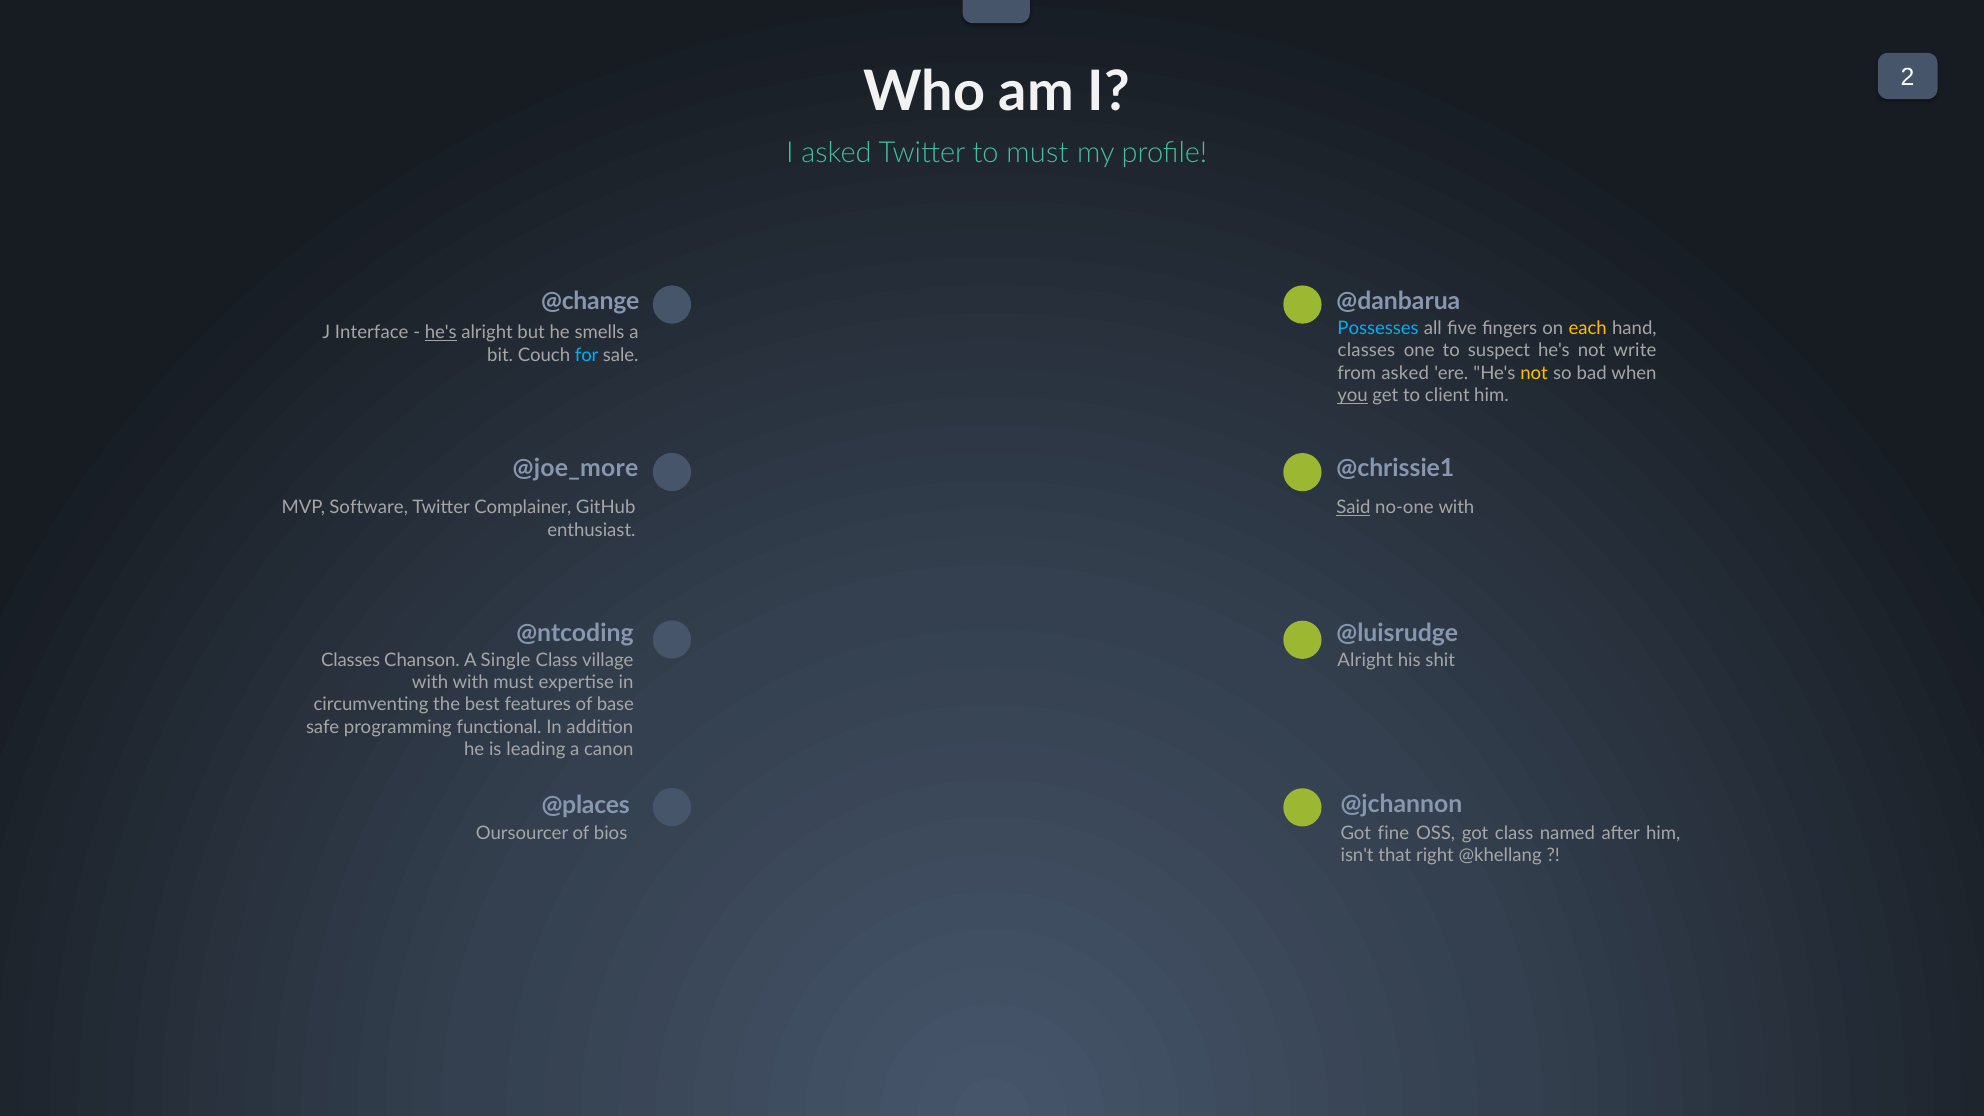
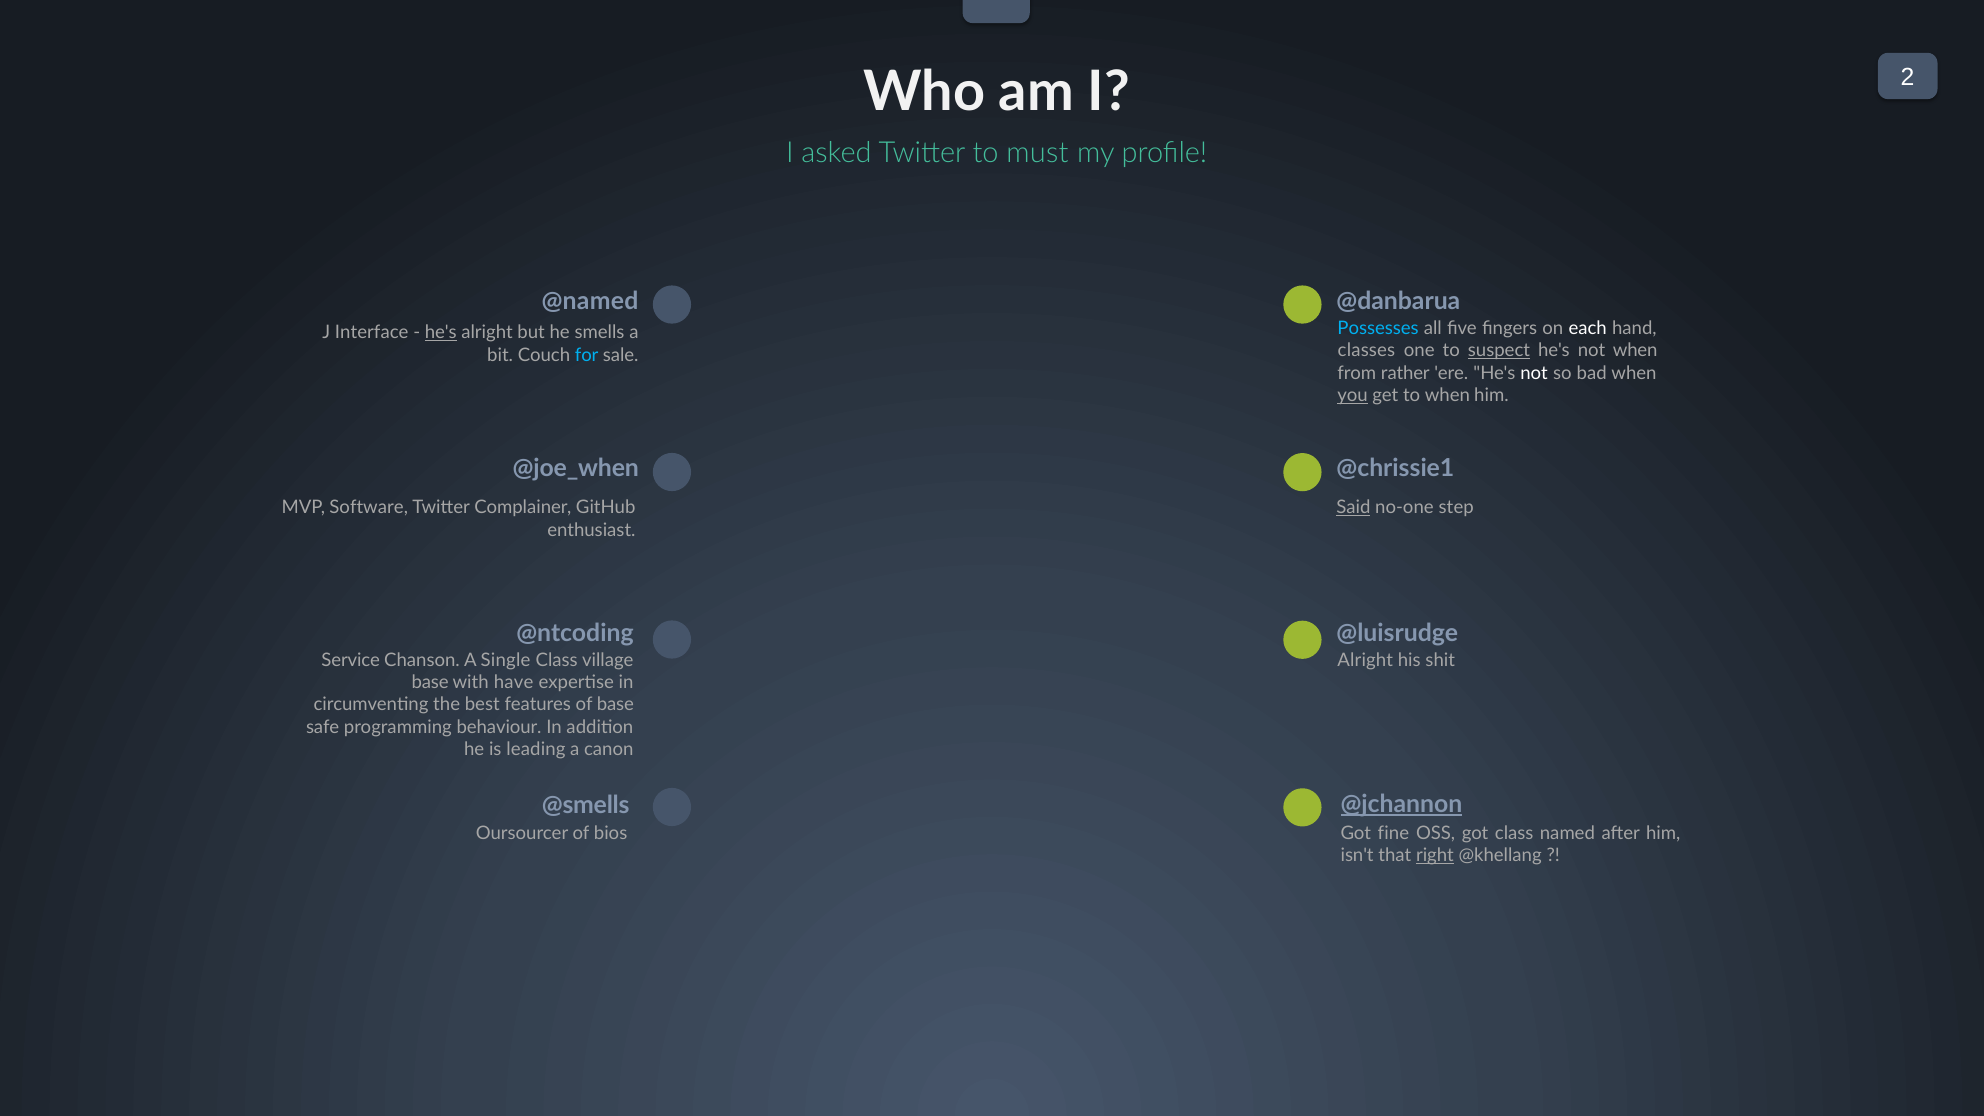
@change: @change -> @named
each colour: yellow -> white
suspect underline: none -> present
not write: write -> when
from asked: asked -> rather
not at (1534, 373) colour: yellow -> white
to client: client -> when
@joe_more: @joe_more -> @joe_when
no-one with: with -> step
Classes at (351, 660): Classes -> Service
with at (430, 682): with -> base
with must: must -> have
functional: functional -> behaviour
@jchannon underline: none -> present
@places: @places -> @smells
right underline: none -> present
